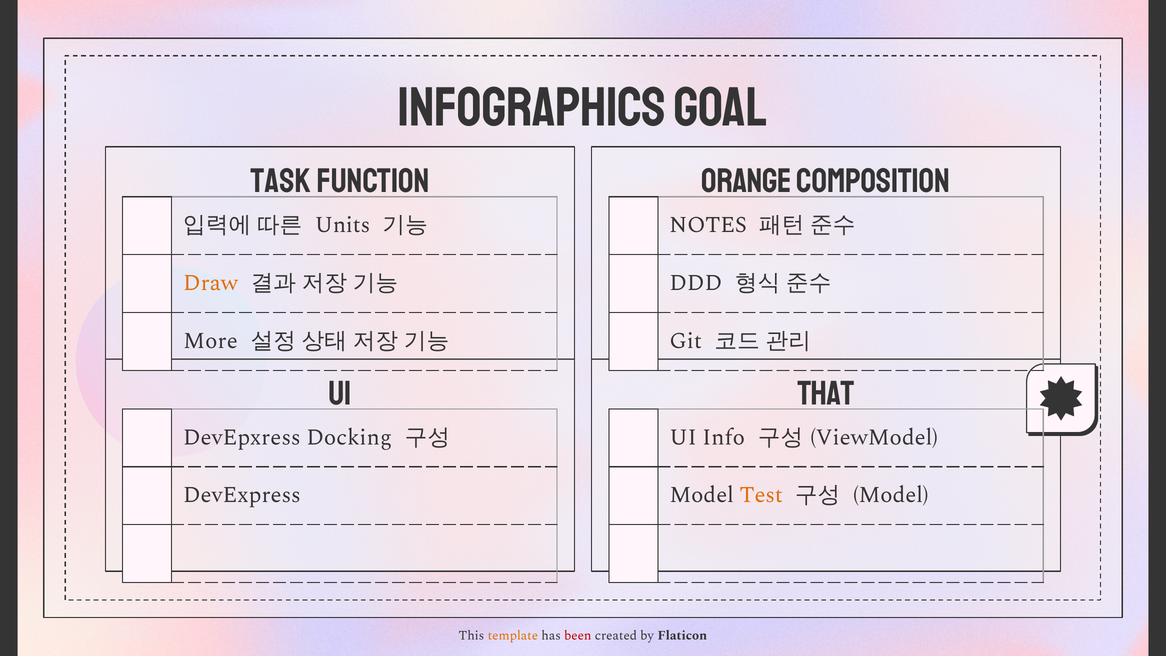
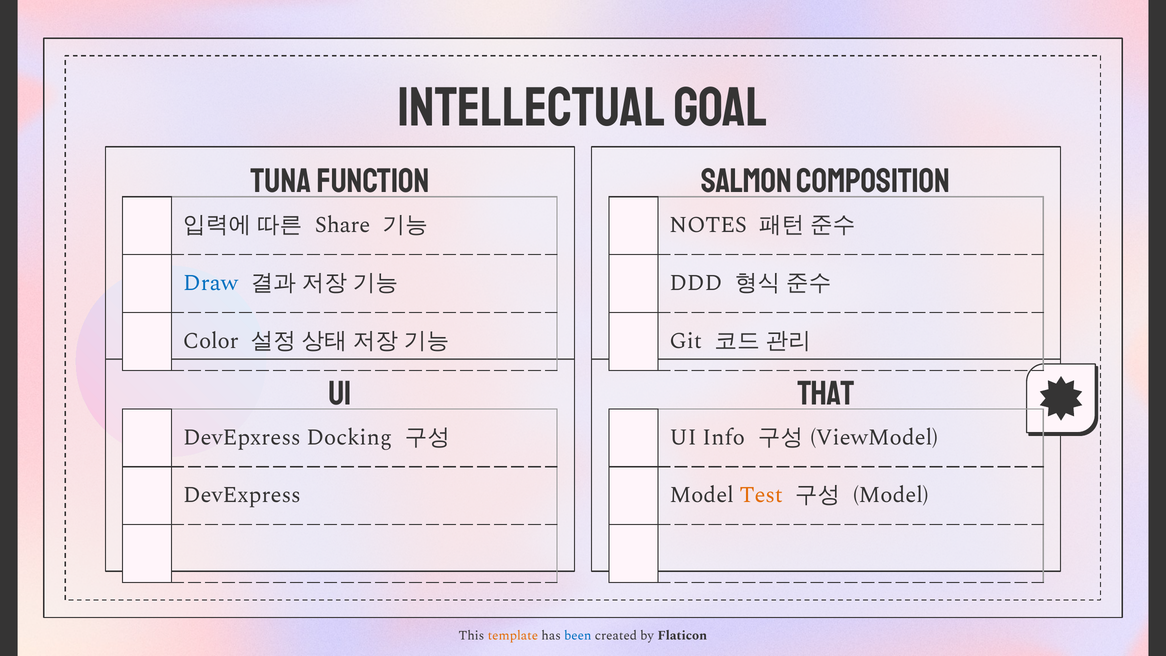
Infographics: Infographics -> Intellectual
Task: Task -> Tuna
Orange: Orange -> Salmon
Units: Units -> Share
Draw colour: orange -> blue
More: More -> Color
been colour: red -> blue
